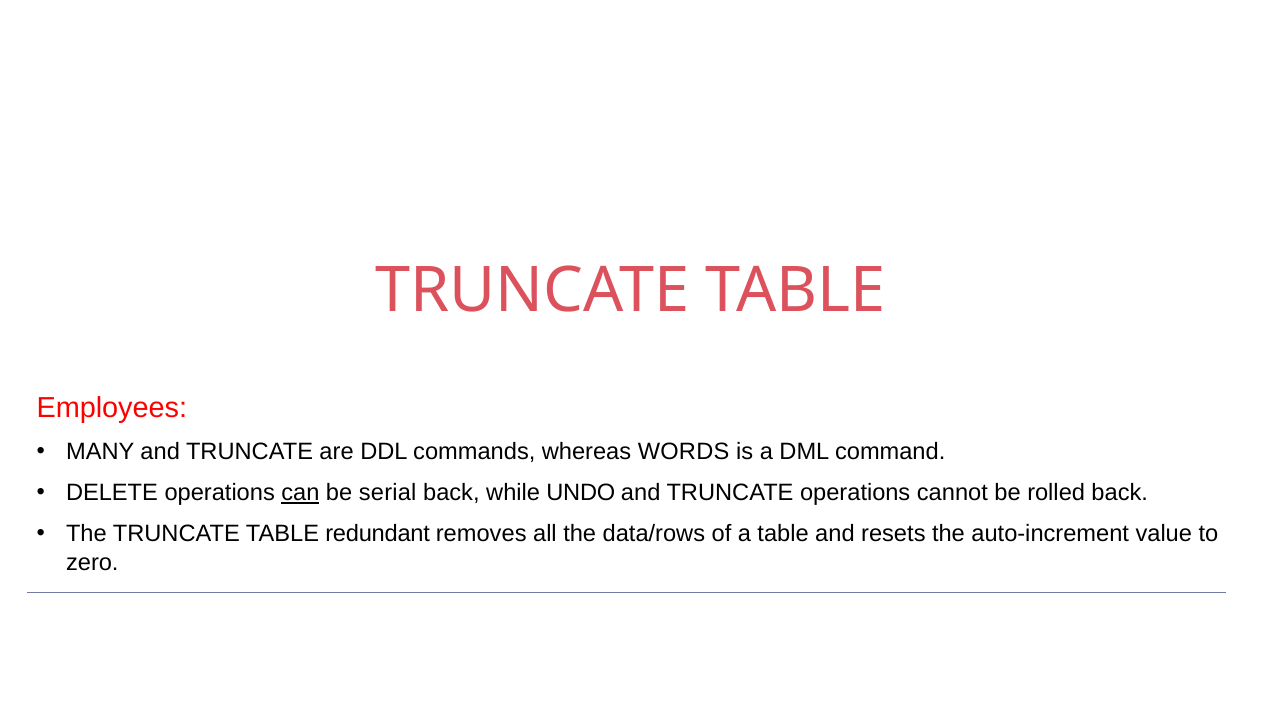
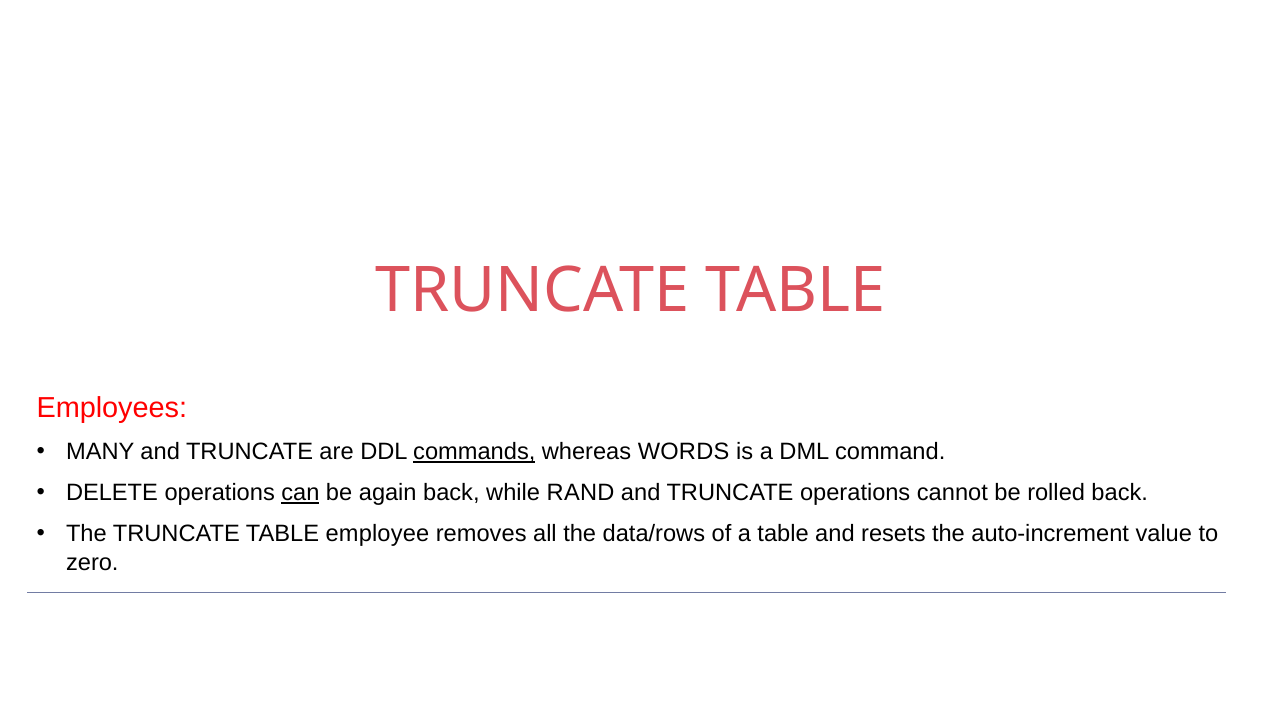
commands underline: none -> present
serial: serial -> again
UNDO: UNDO -> RAND
redundant: redundant -> employee
